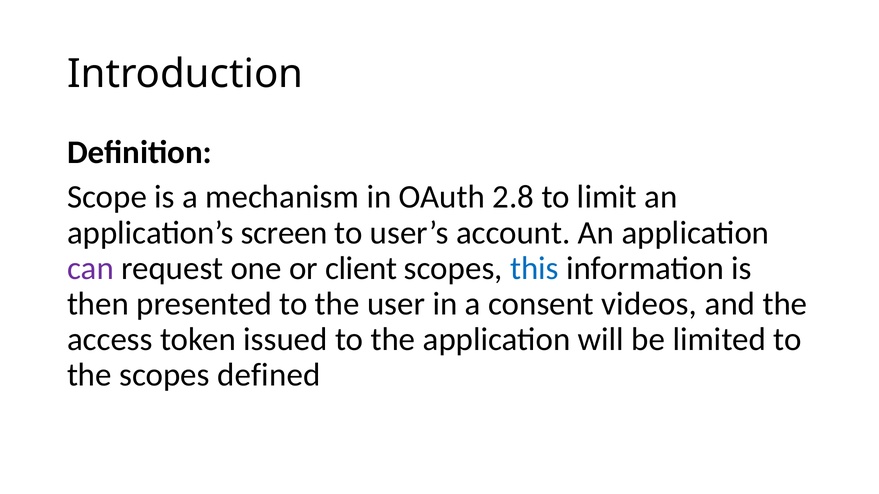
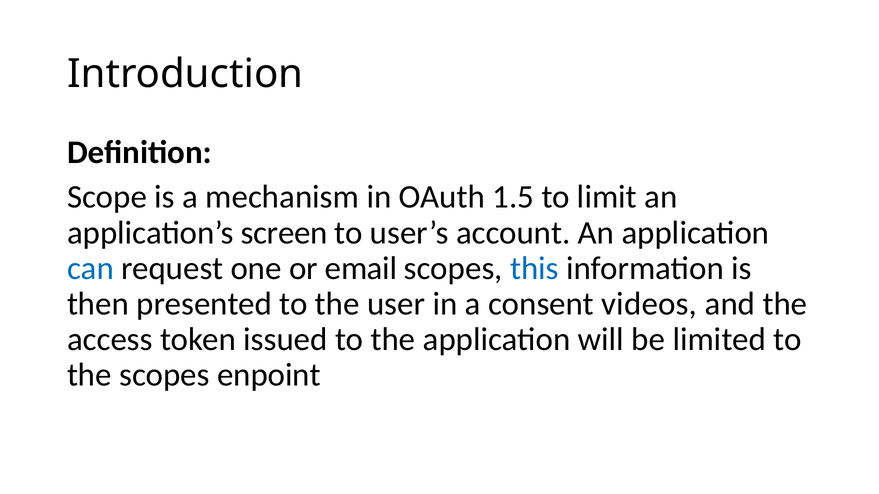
2.8: 2.8 -> 1.5
can colour: purple -> blue
client: client -> email
defined: defined -> enpoint
